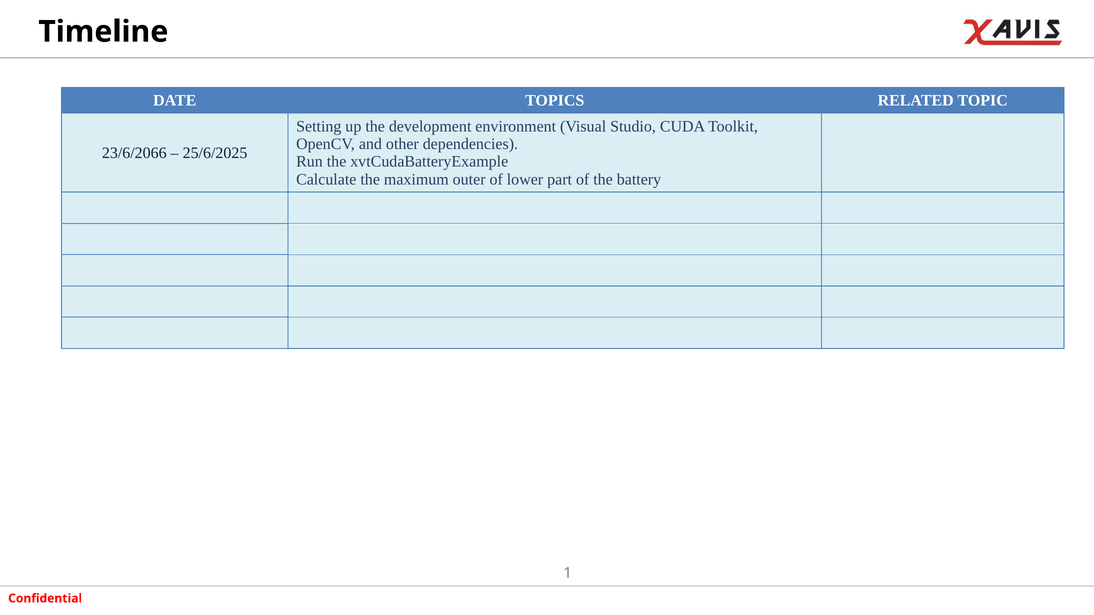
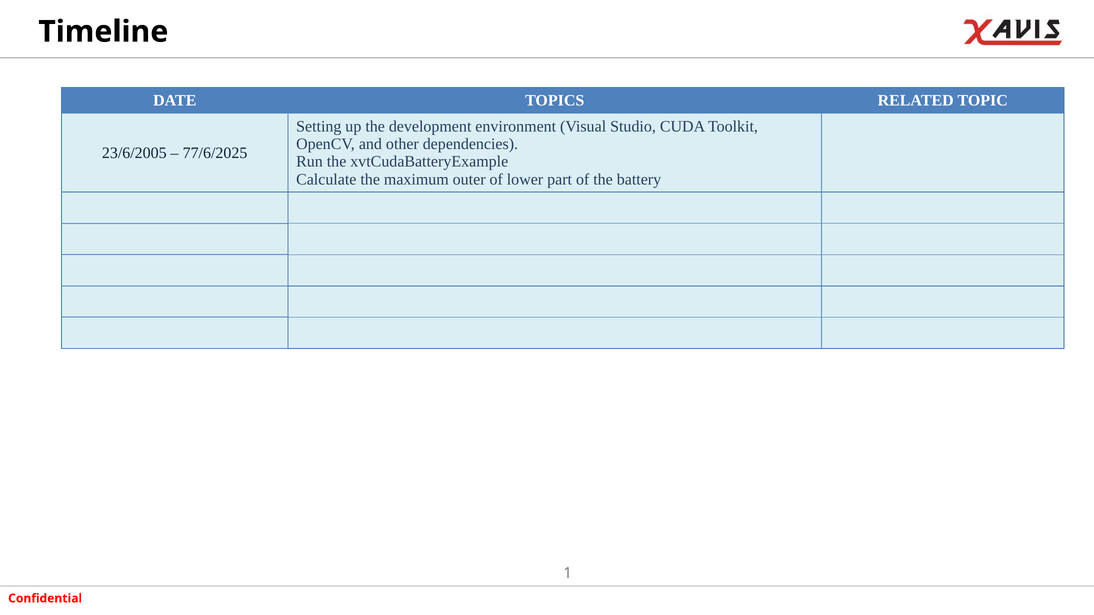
23/6/2066: 23/6/2066 -> 23/6/2005
25/6/2025: 25/6/2025 -> 77/6/2025
